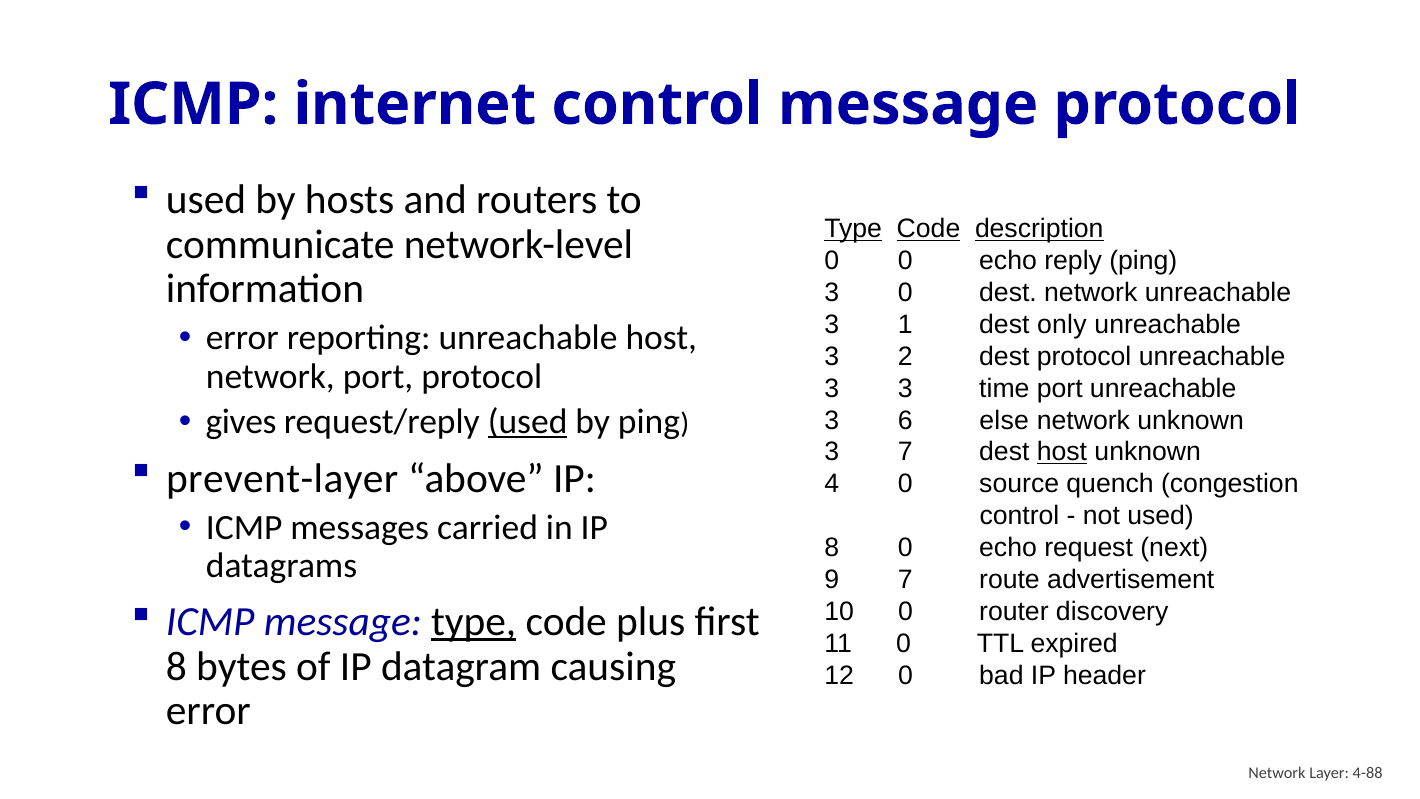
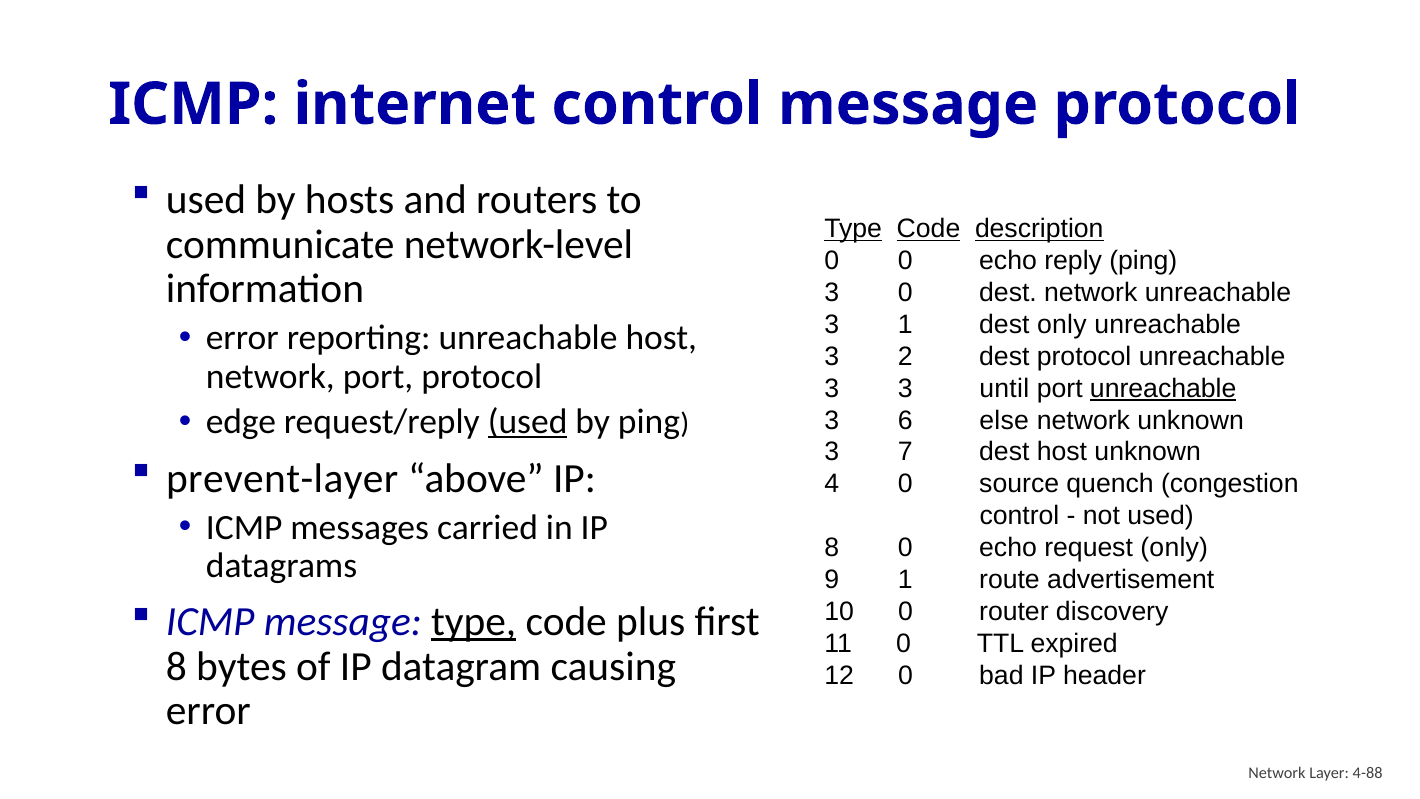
time: time -> until
unreachable at (1163, 388) underline: none -> present
gives: gives -> edge
host at (1062, 452) underline: present -> none
request next: next -> only
9 7: 7 -> 1
